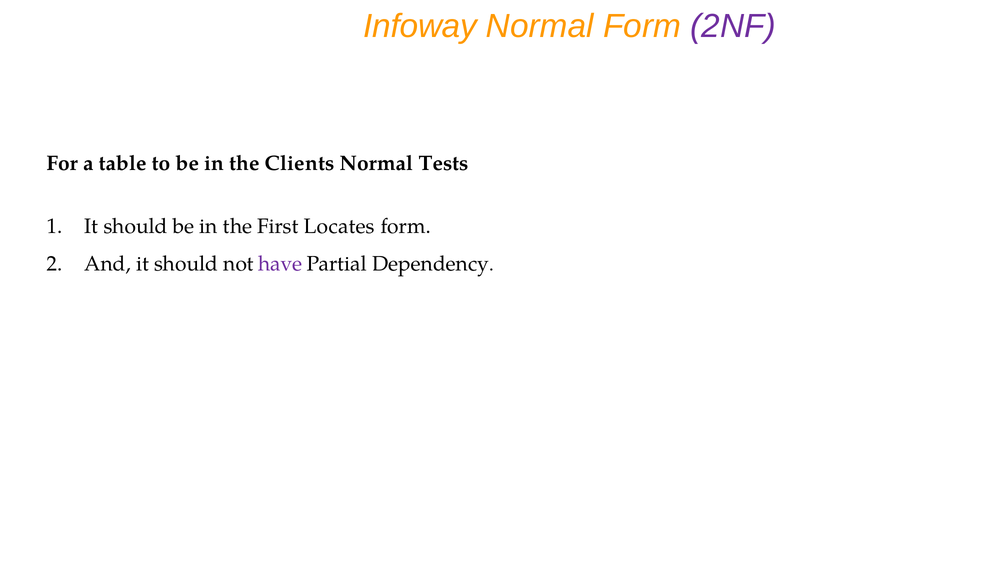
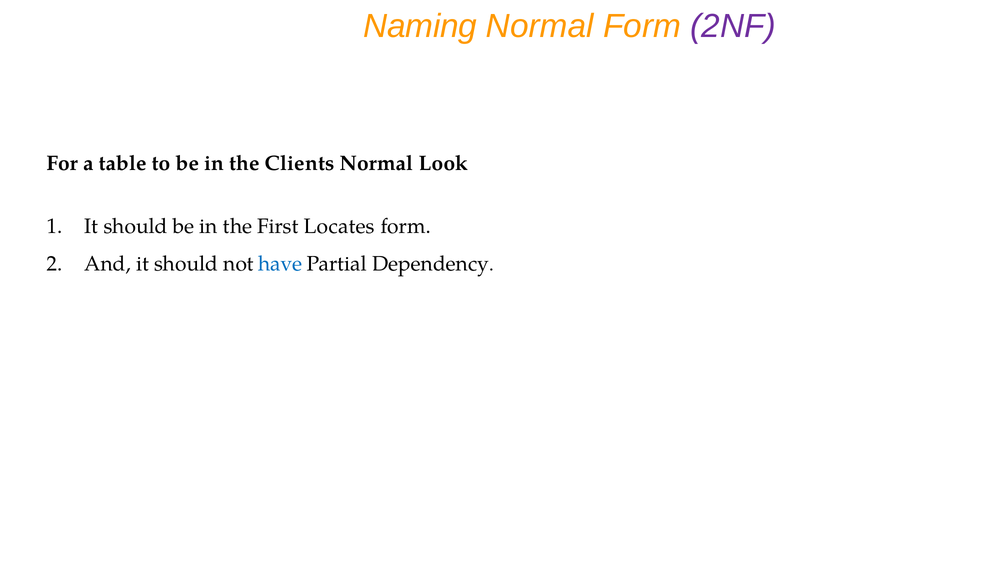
Infoway: Infoway -> Naming
Tests: Tests -> Look
have colour: purple -> blue
